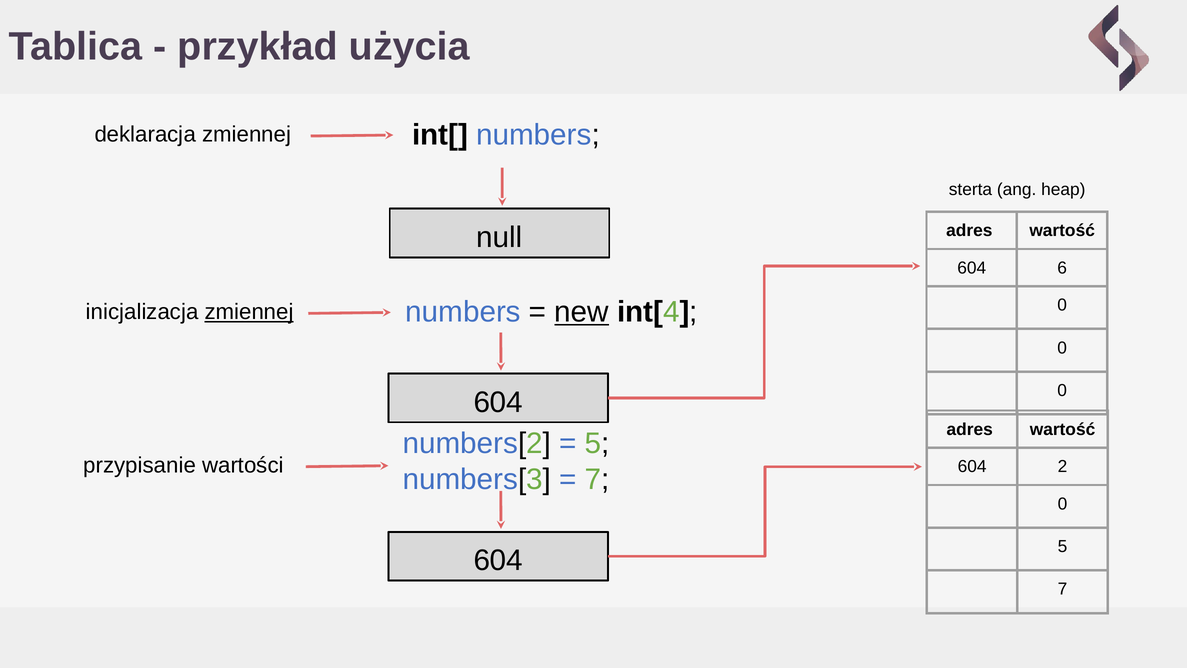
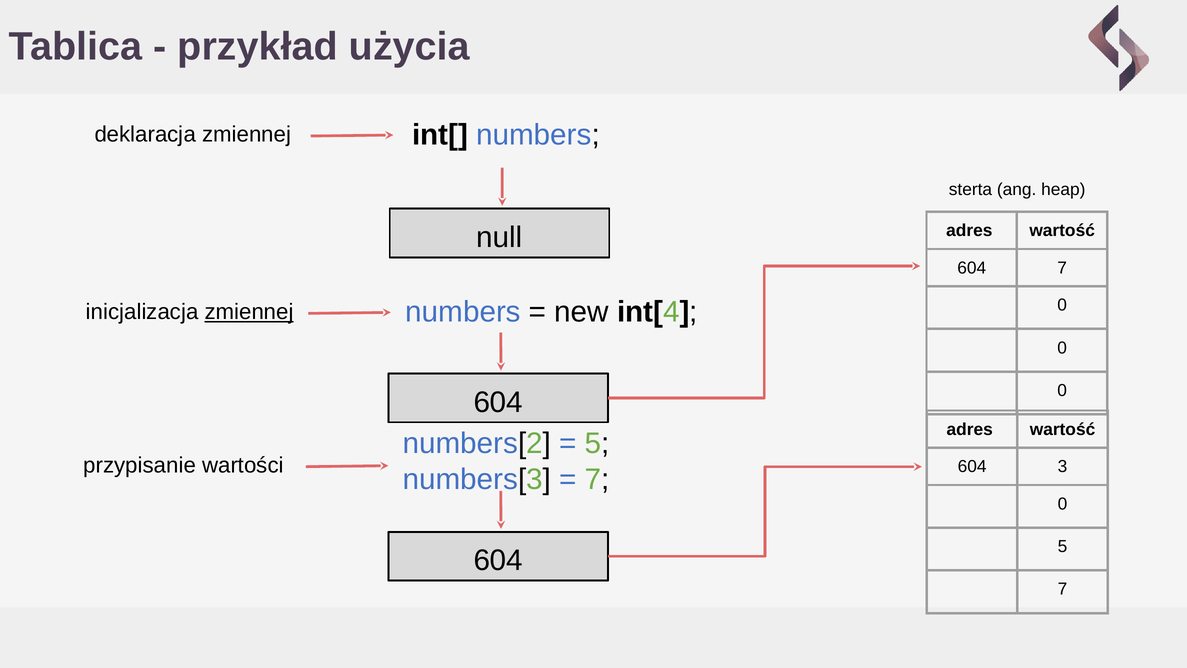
604 6: 6 -> 7
new underline: present -> none
2: 2 -> 3
